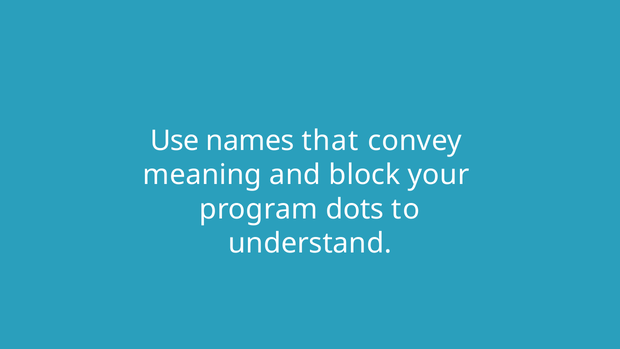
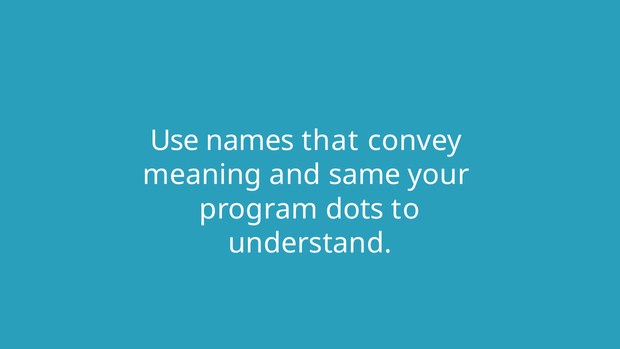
block: block -> same
